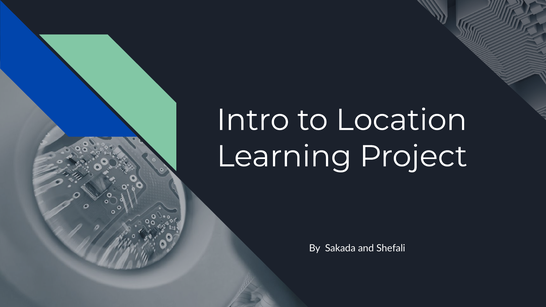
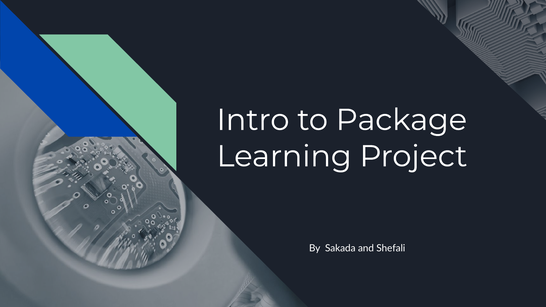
Location: Location -> Package
